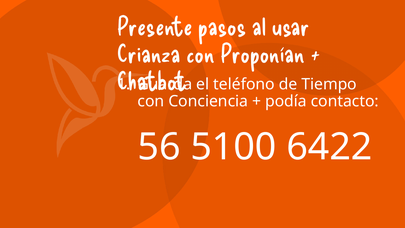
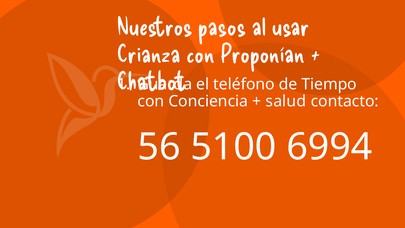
Presente: Presente -> Nuestros
podía: podía -> salud
6422: 6422 -> 6994
